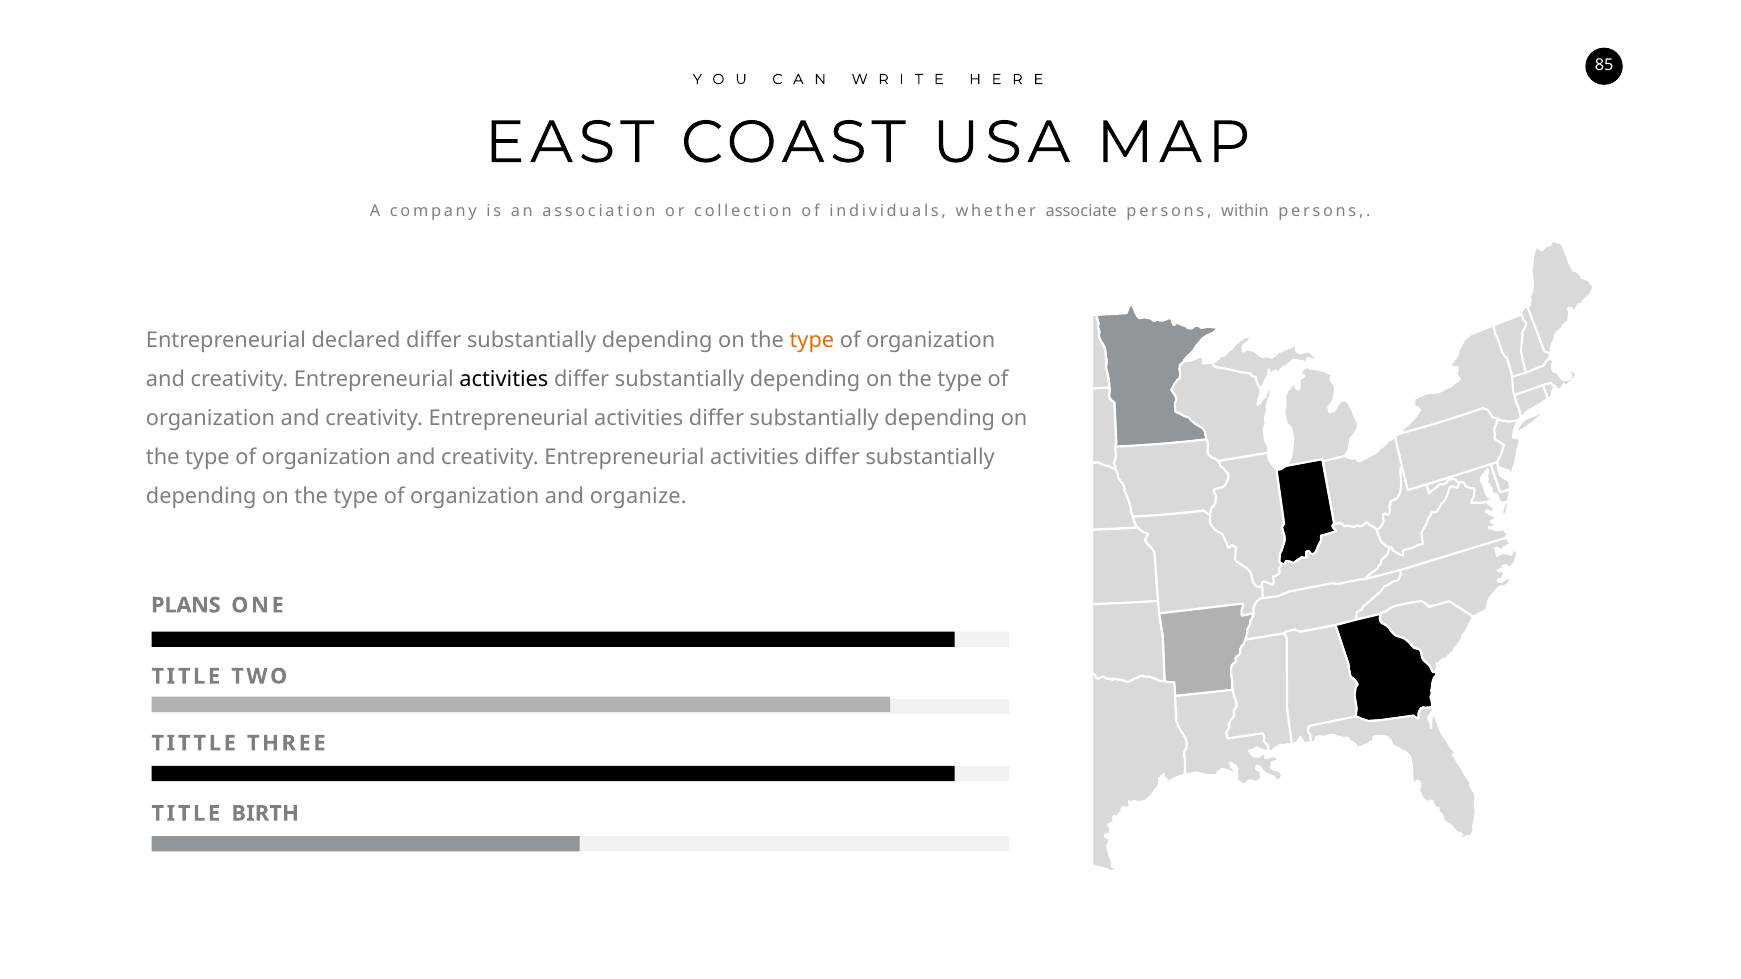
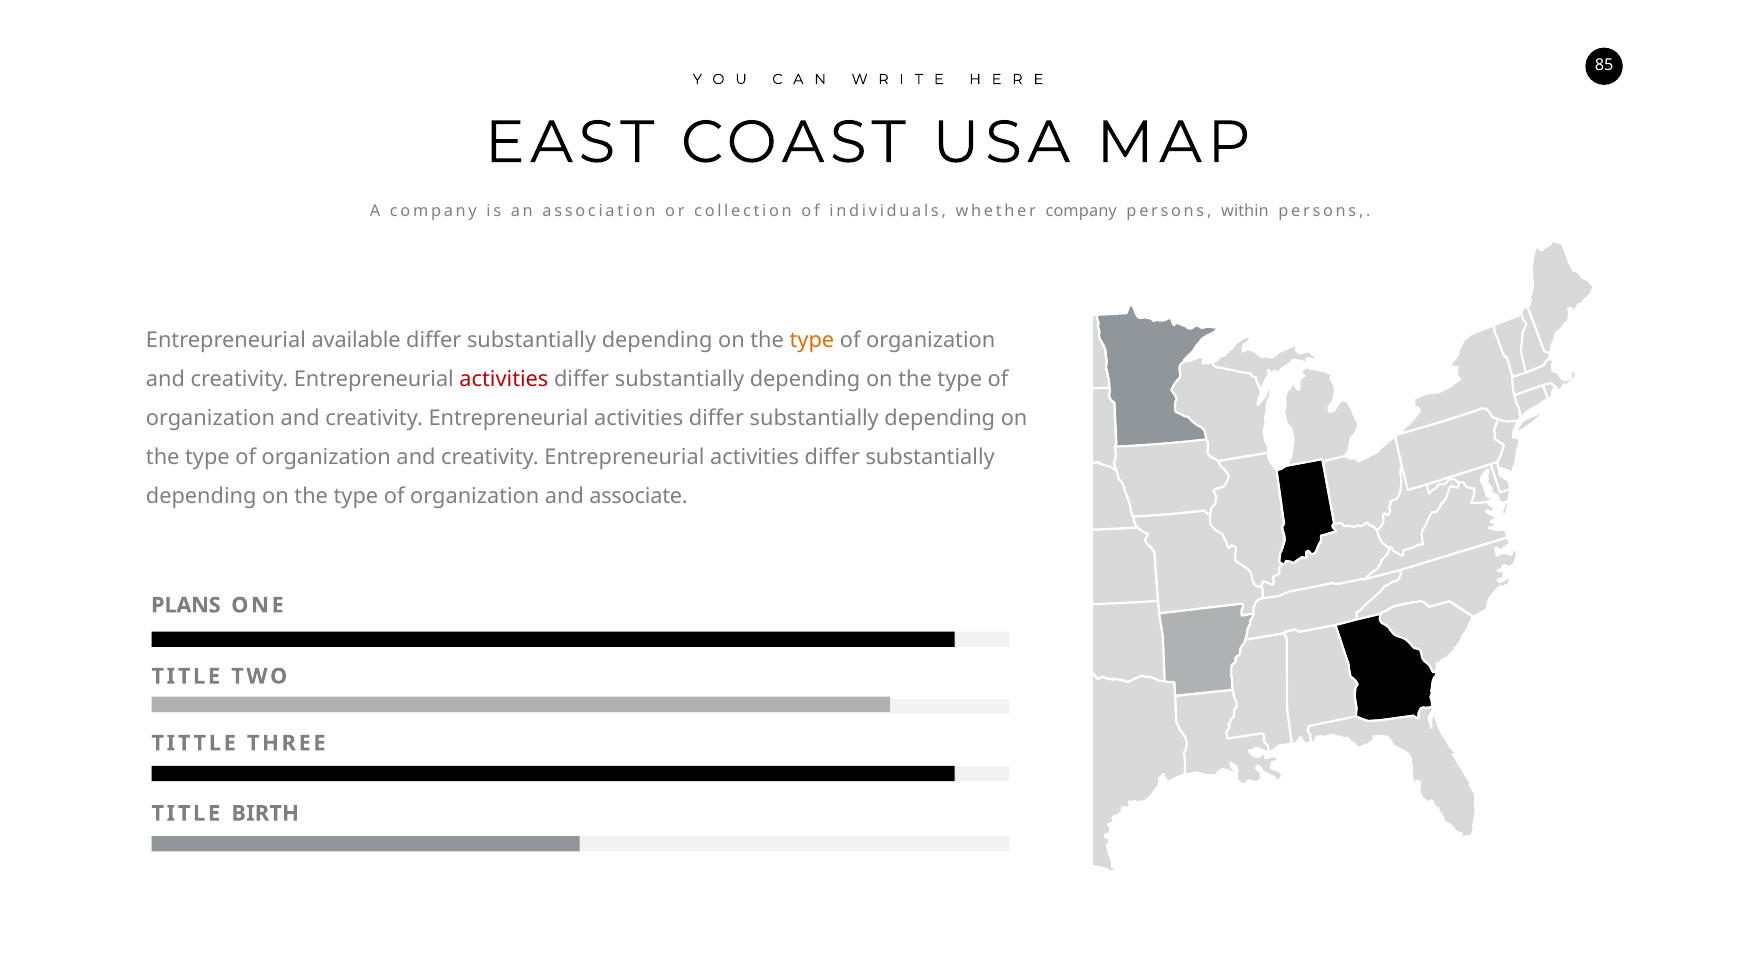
whether associate: associate -> company
declared: declared -> available
activities at (504, 379) colour: black -> red
organize: organize -> associate
